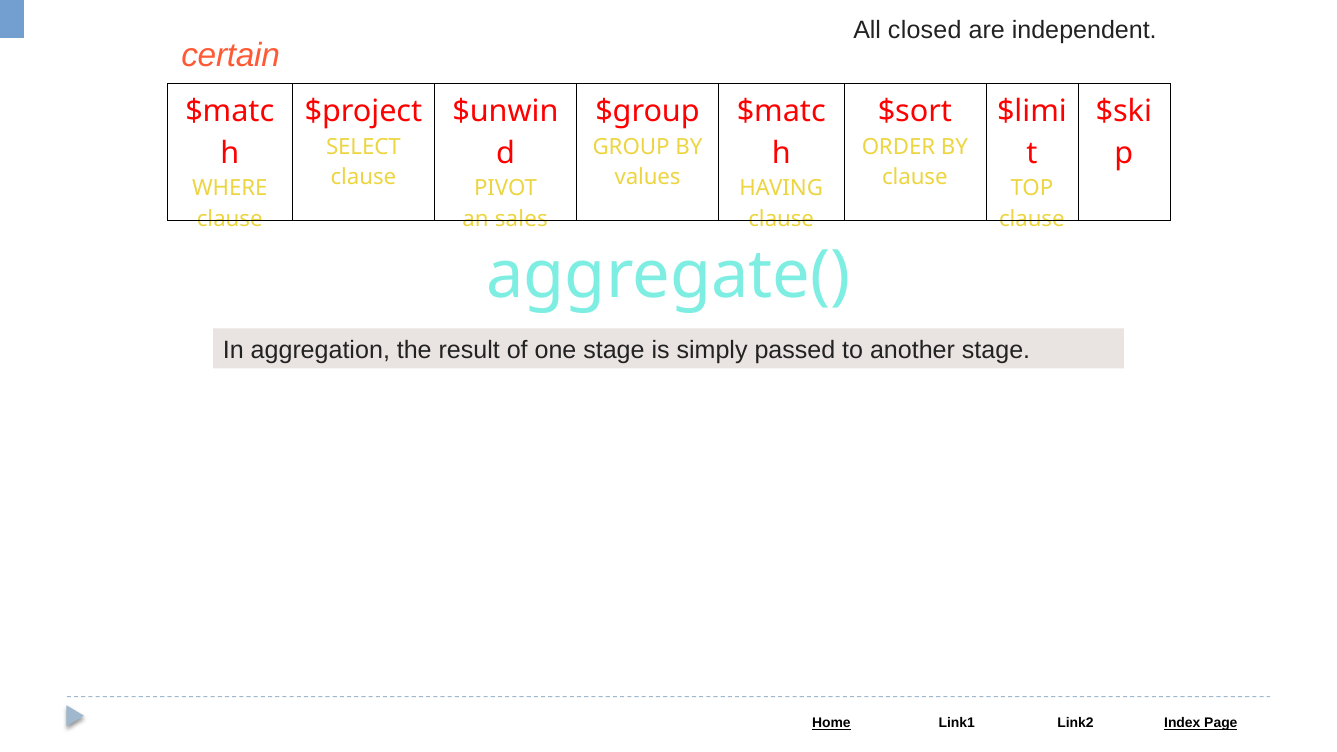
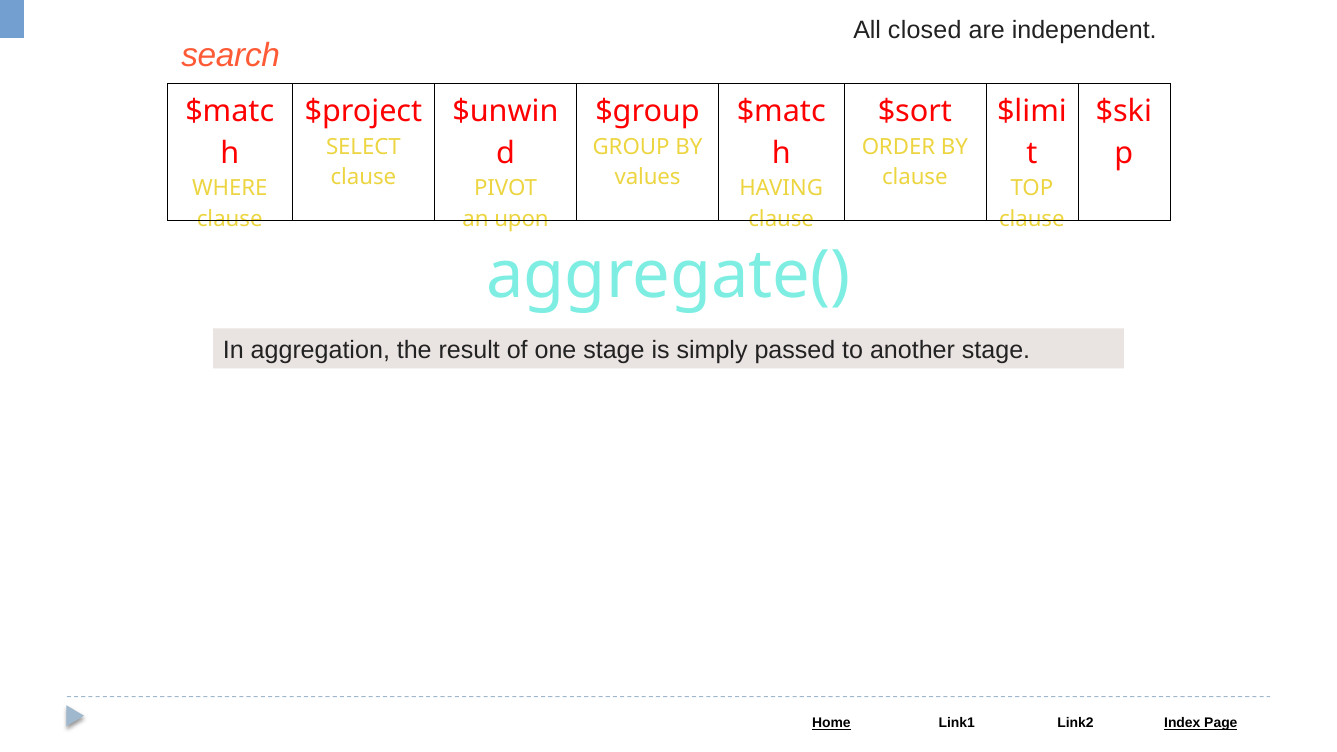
certain: certain -> search
sales: sales -> upon
